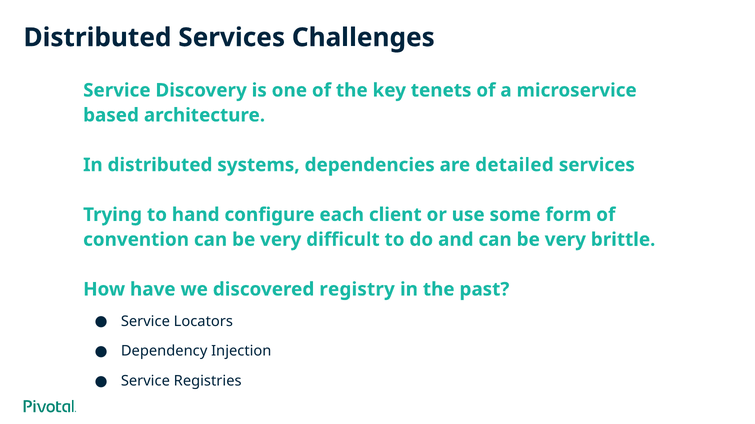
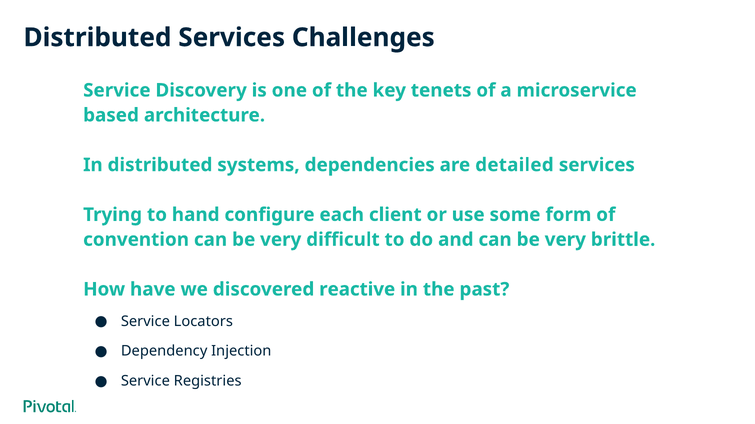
registry: registry -> reactive
